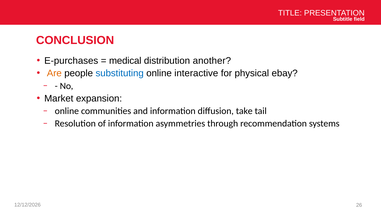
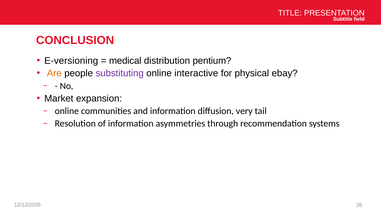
E-purchases: E-purchases -> E-versioning
another: another -> pentium
substituting colour: blue -> purple
take: take -> very
